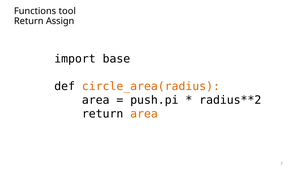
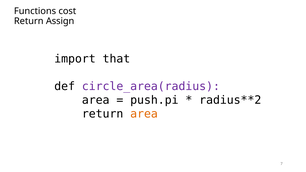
tool: tool -> cost
base: base -> that
circle_area(radius colour: orange -> purple
